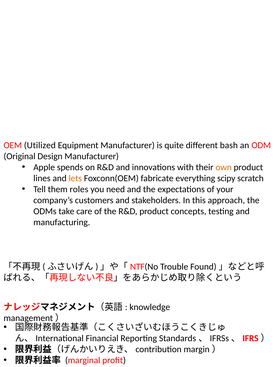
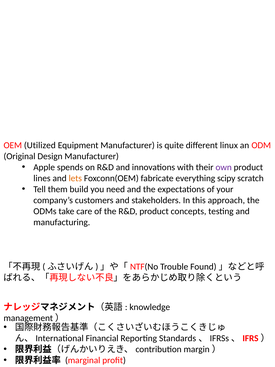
bash: bash -> linux
own colour: orange -> purple
roles: roles -> build
